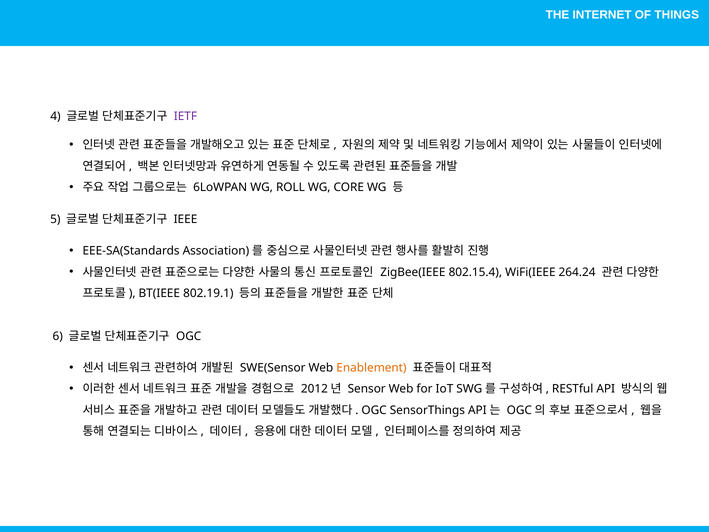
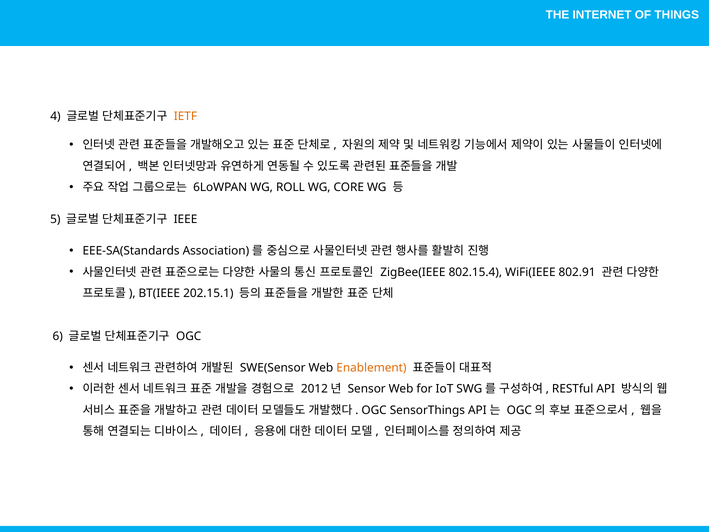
IETF colour: purple -> orange
264.24: 264.24 -> 802.91
802.19.1: 802.19.1 -> 202.15.1
